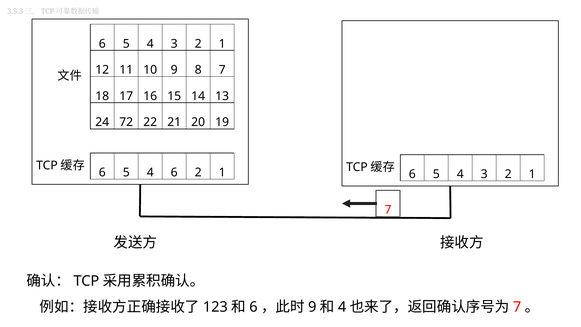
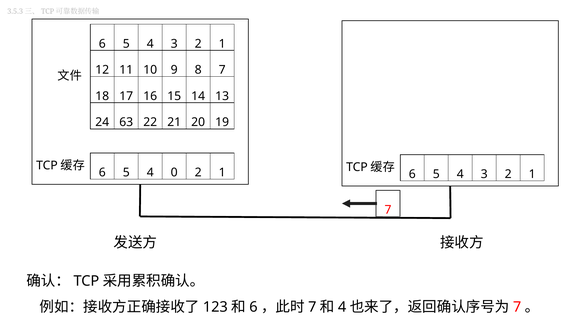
72: 72 -> 63
4 6: 6 -> 0
9 at (312, 307): 9 -> 7
